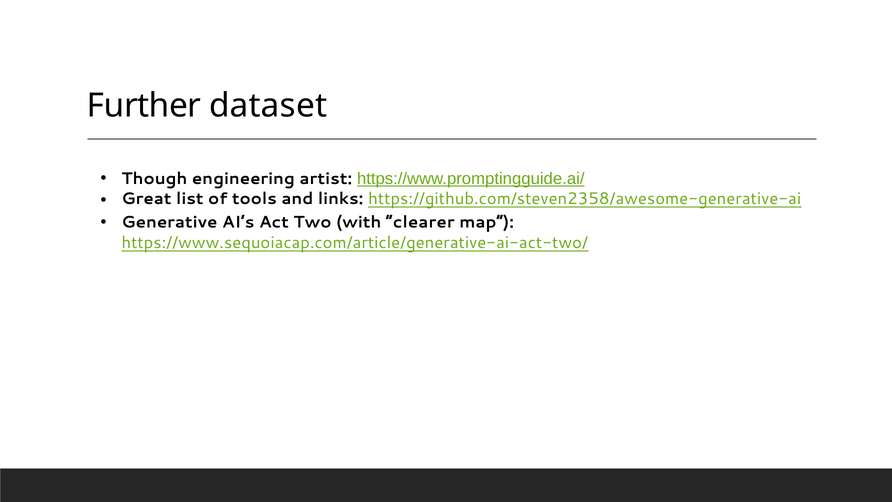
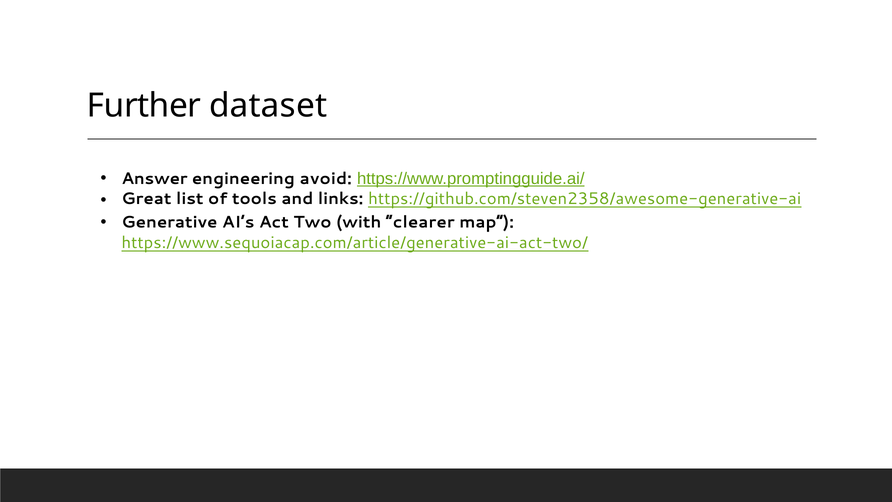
Though: Though -> Answer
artist: artist -> avoid
